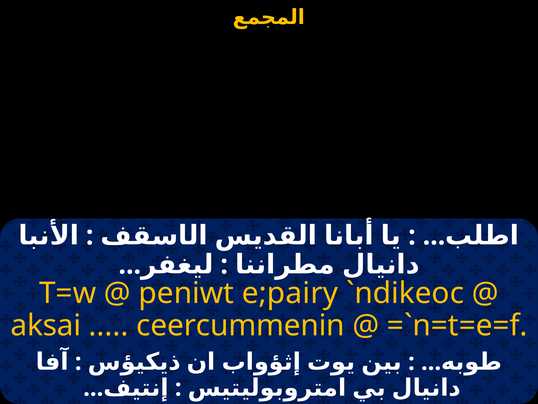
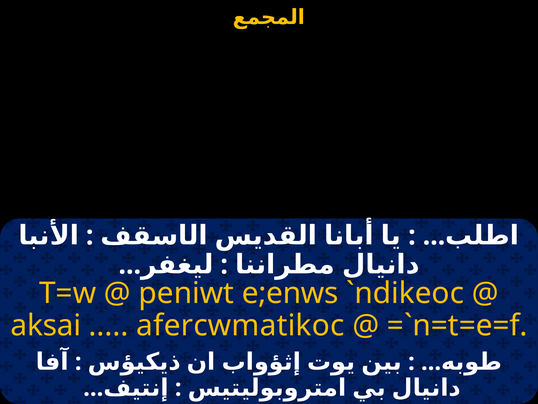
e;pairy: e;pairy -> e;enws
ceercummenin: ceercummenin -> afercwmatikoc
